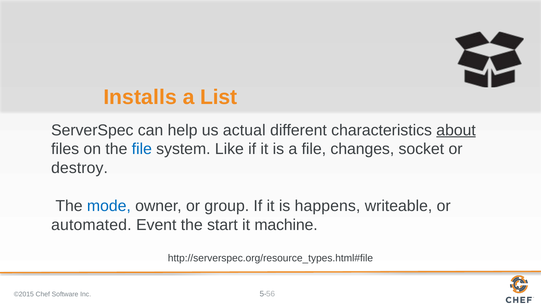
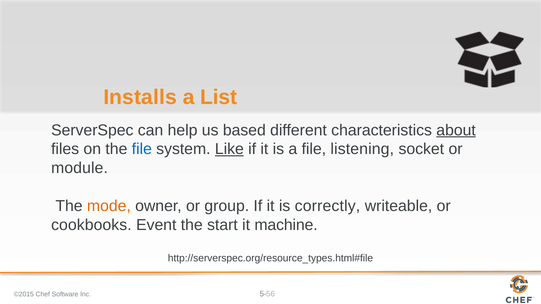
actual: actual -> based
Like underline: none -> present
changes: changes -> listening
destroy: destroy -> module
mode colour: blue -> orange
happens: happens -> correctly
automated: automated -> cookbooks
